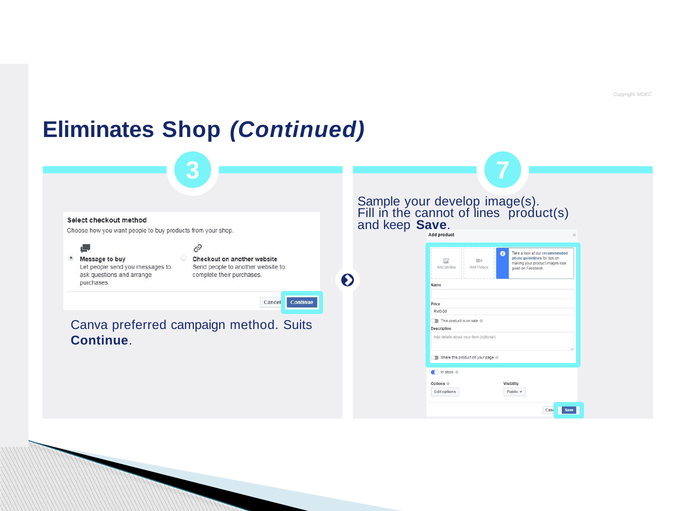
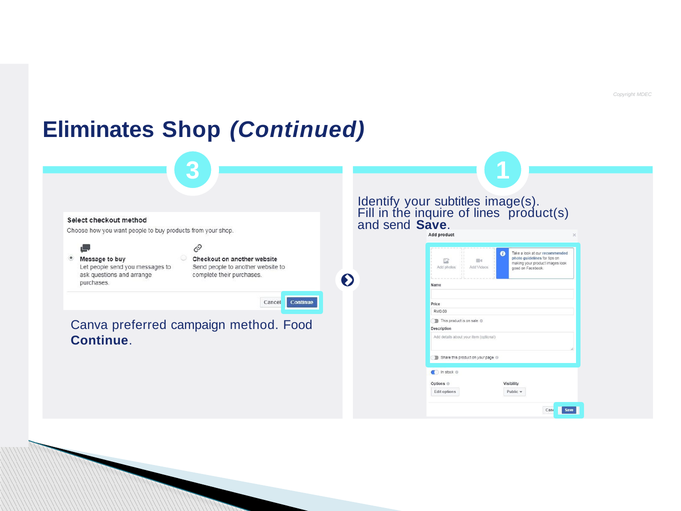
7: 7 -> 1
Sample: Sample -> Identify
develop: develop -> subtitles
cannot: cannot -> inquire
keep: keep -> send
Suits: Suits -> Food
